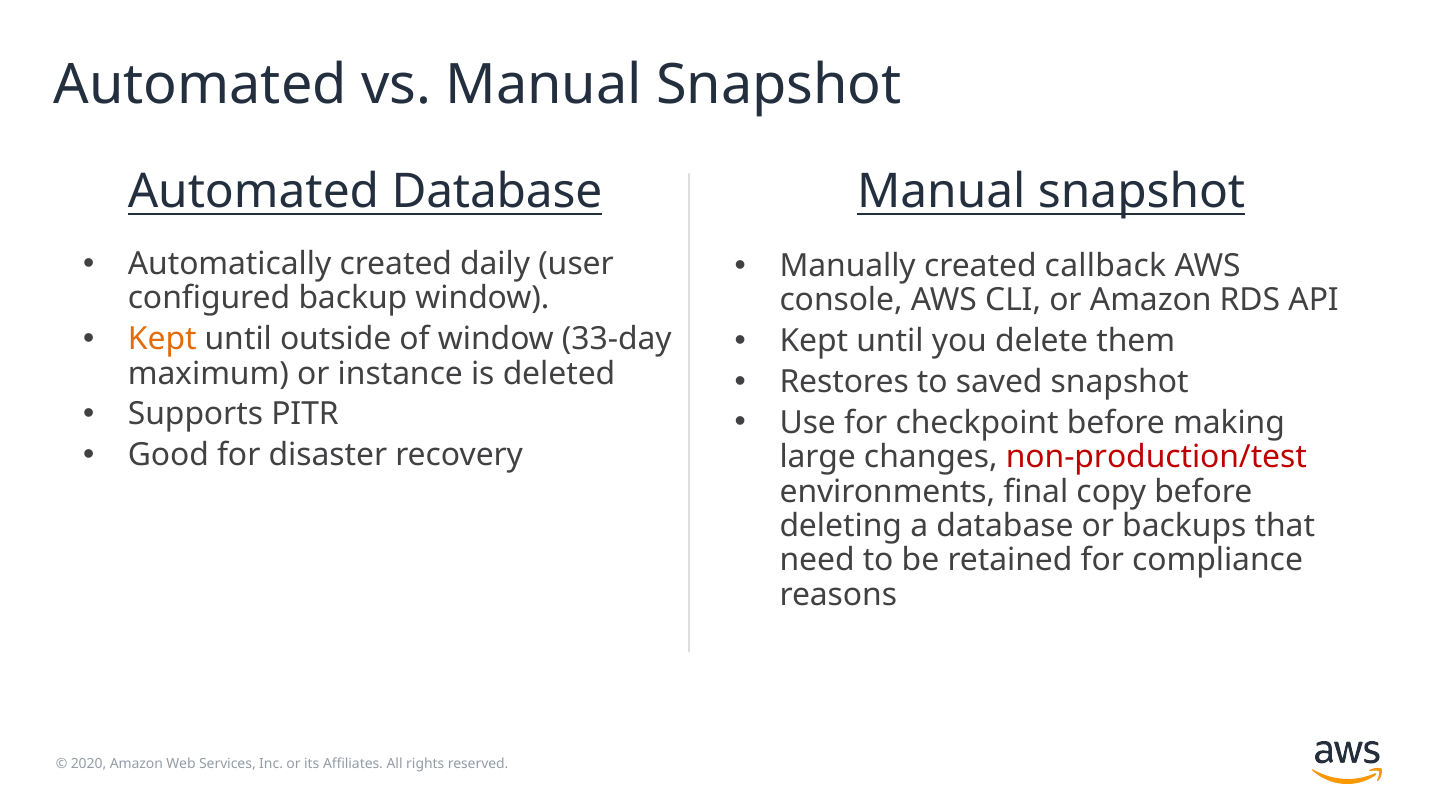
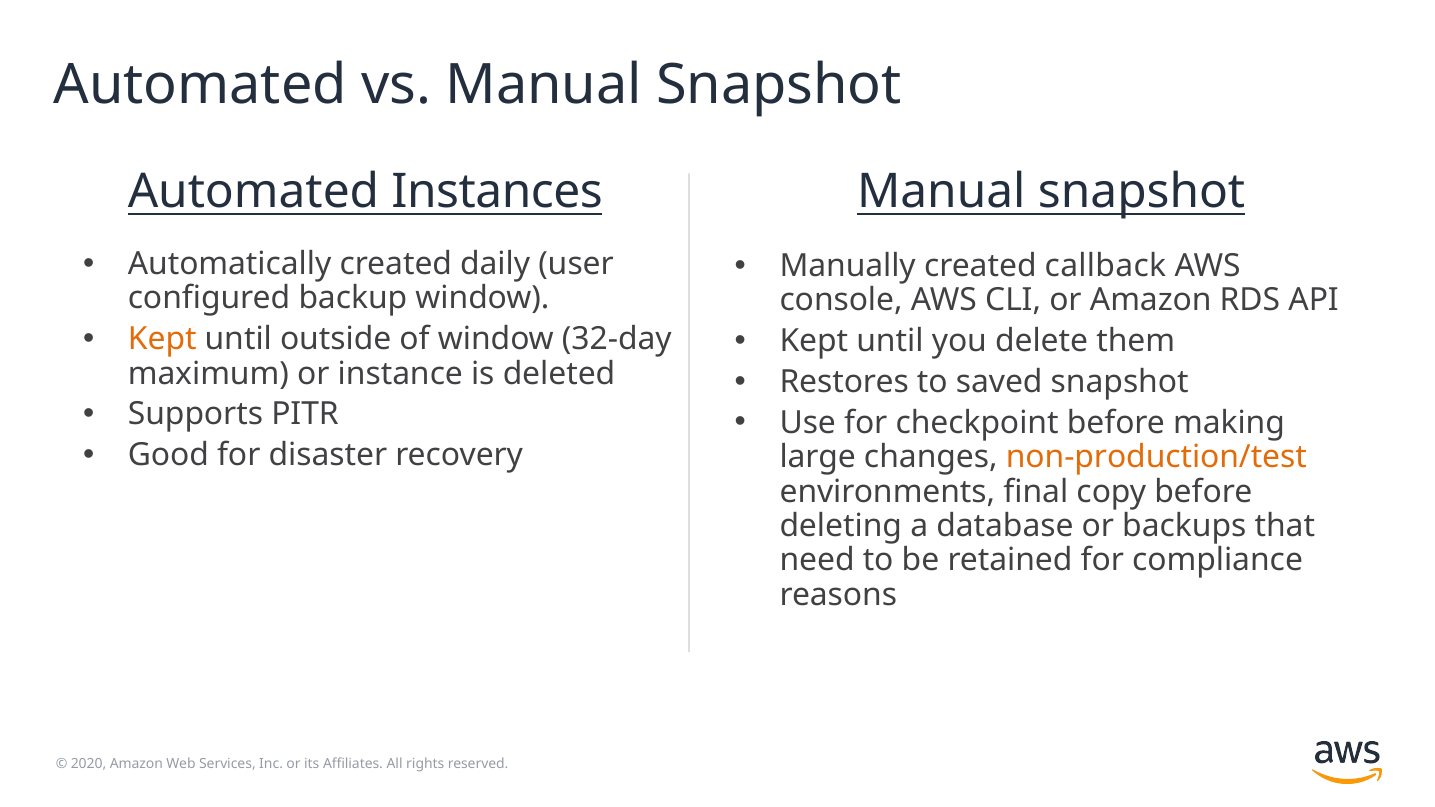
Automated Database: Database -> Instances
33-day: 33-day -> 32-day
non-production/test colour: red -> orange
